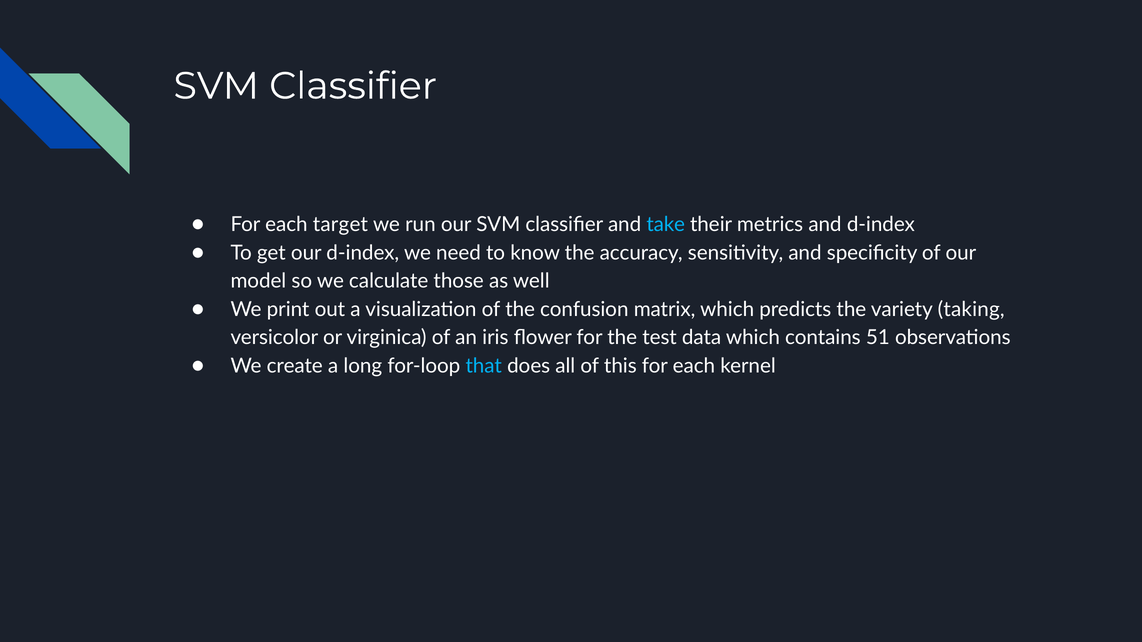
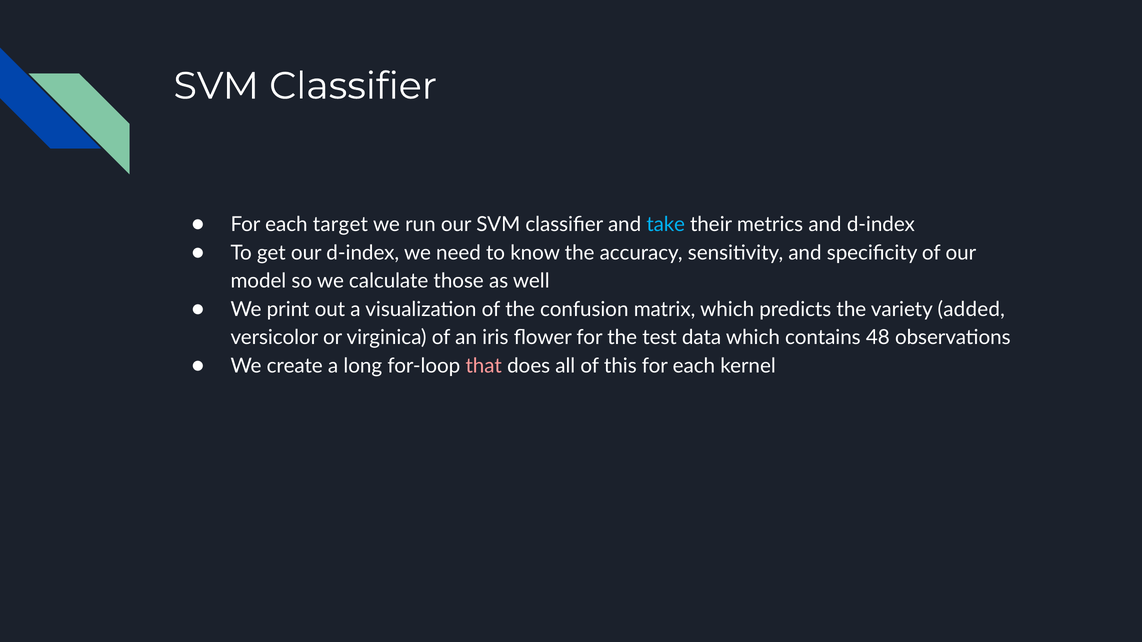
taking: taking -> added
51: 51 -> 48
that colour: light blue -> pink
